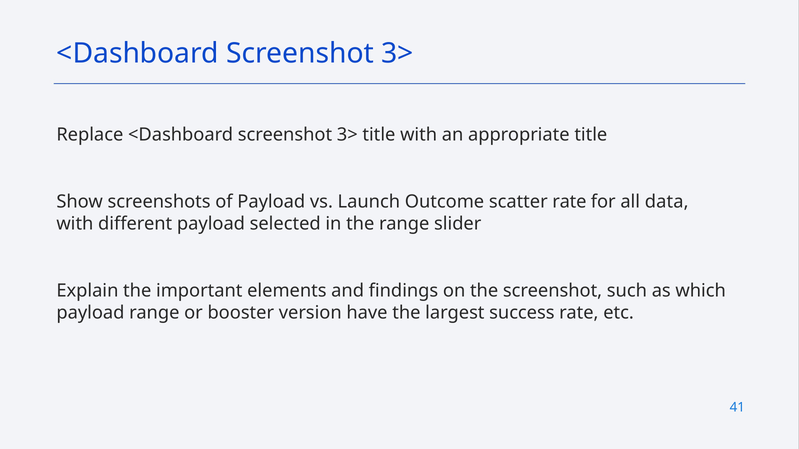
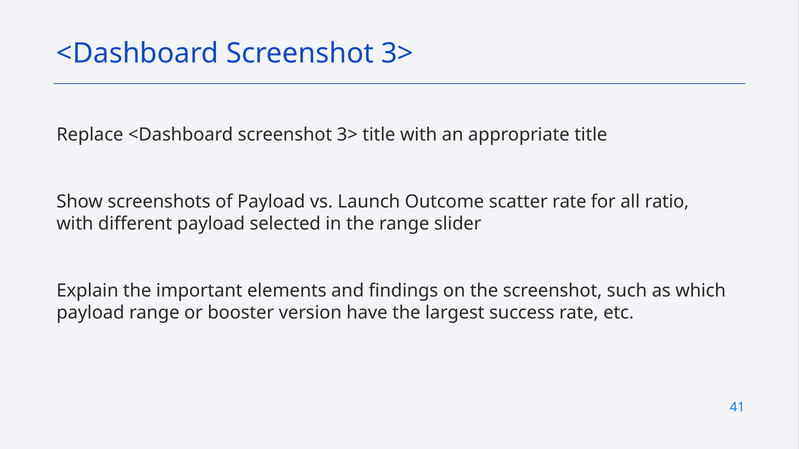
data: data -> ratio
